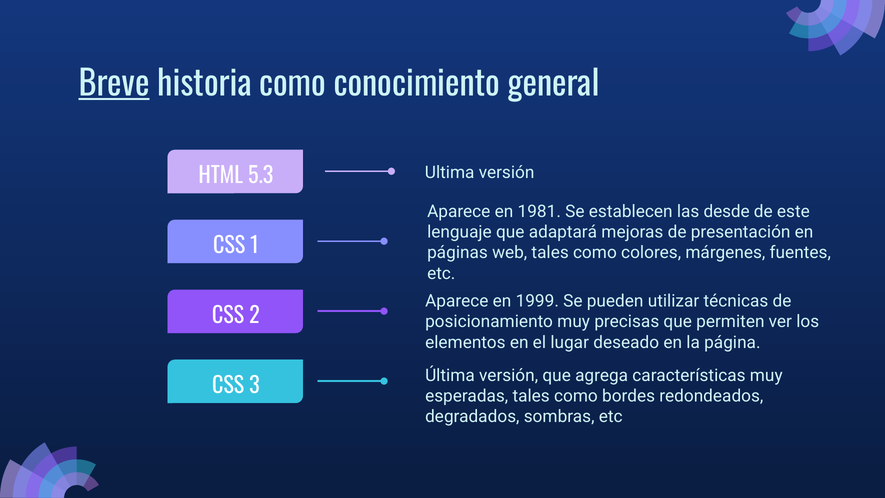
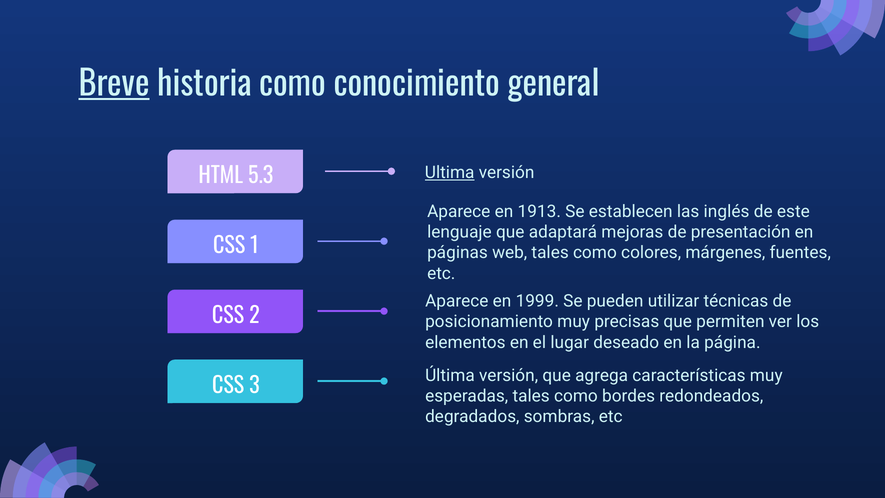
Ultima underline: none -> present
1981: 1981 -> 1913
desde: desde -> inglés
